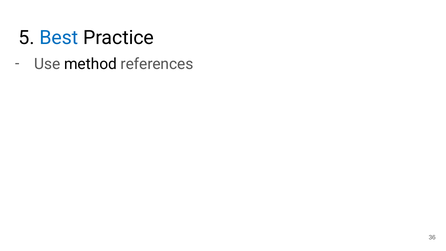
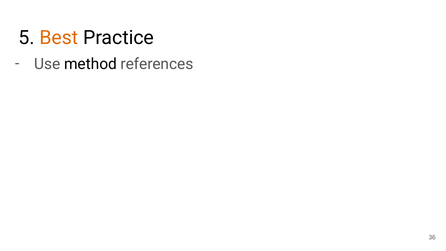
Best colour: blue -> orange
